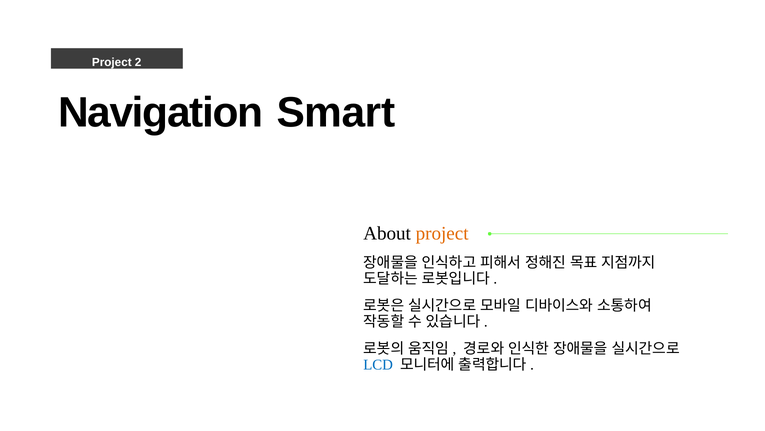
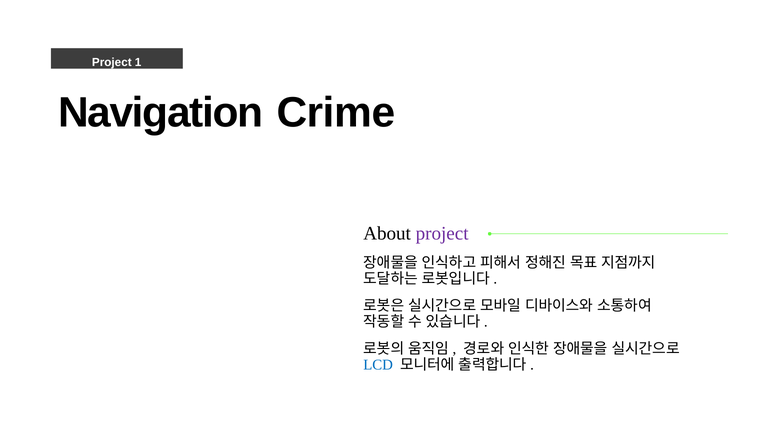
2: 2 -> 1
Smart: Smart -> Crime
project at (442, 233) colour: orange -> purple
